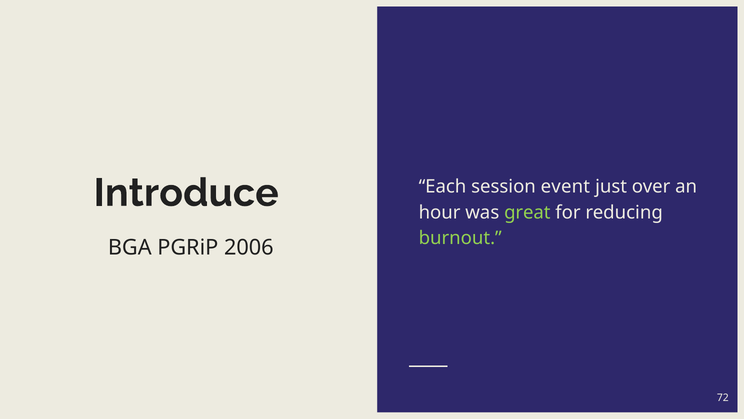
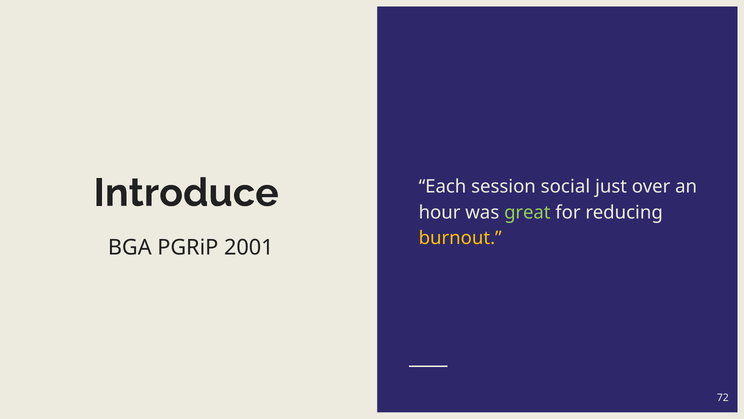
event: event -> social
burnout colour: light green -> yellow
2006: 2006 -> 2001
